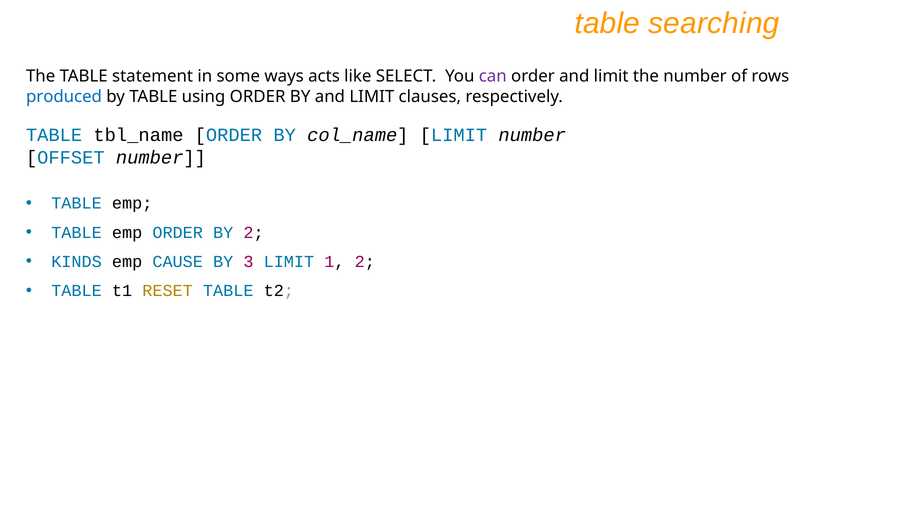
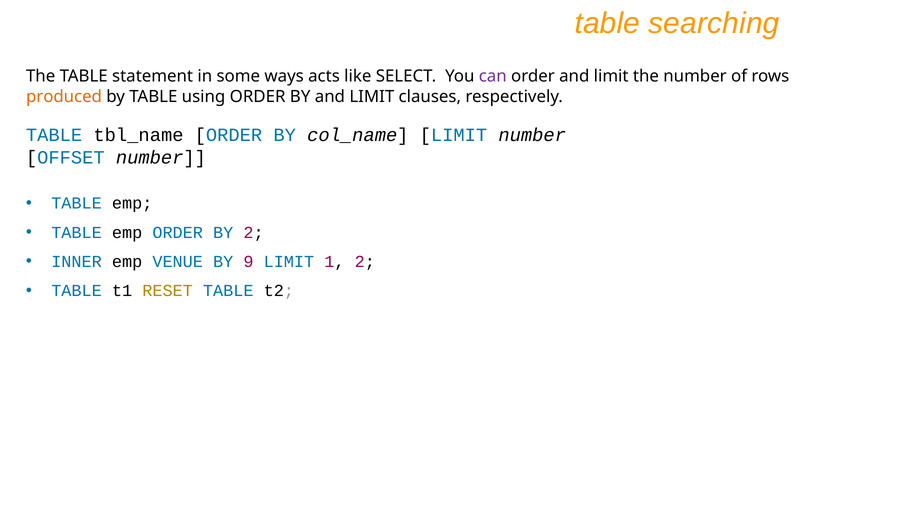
produced colour: blue -> orange
KINDS: KINDS -> INNER
CAUSE: CAUSE -> VENUE
3: 3 -> 9
